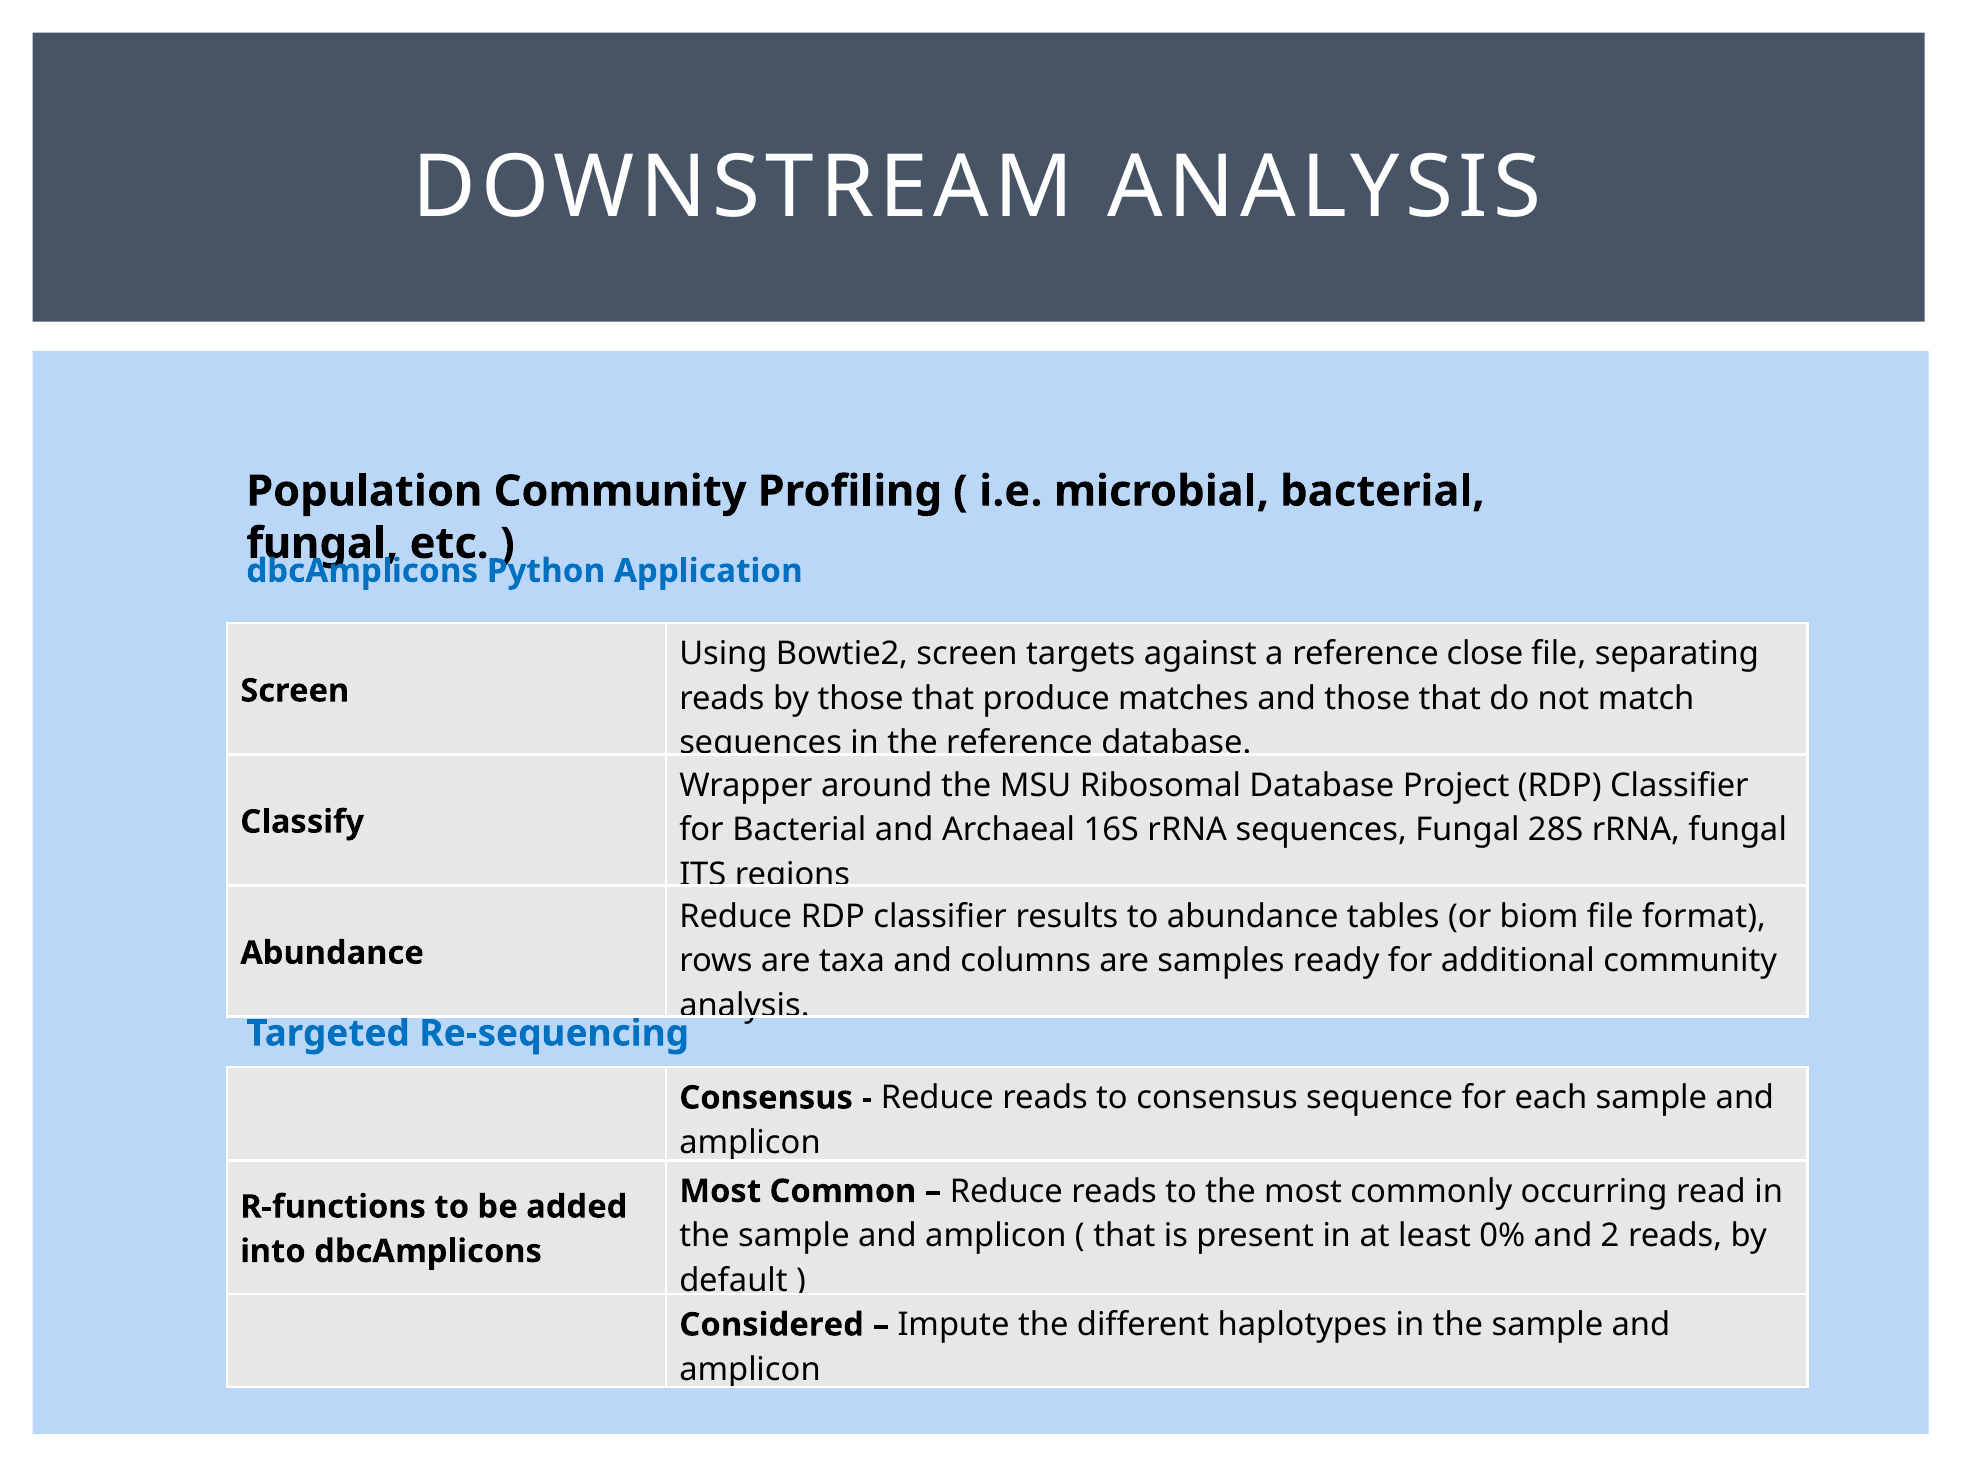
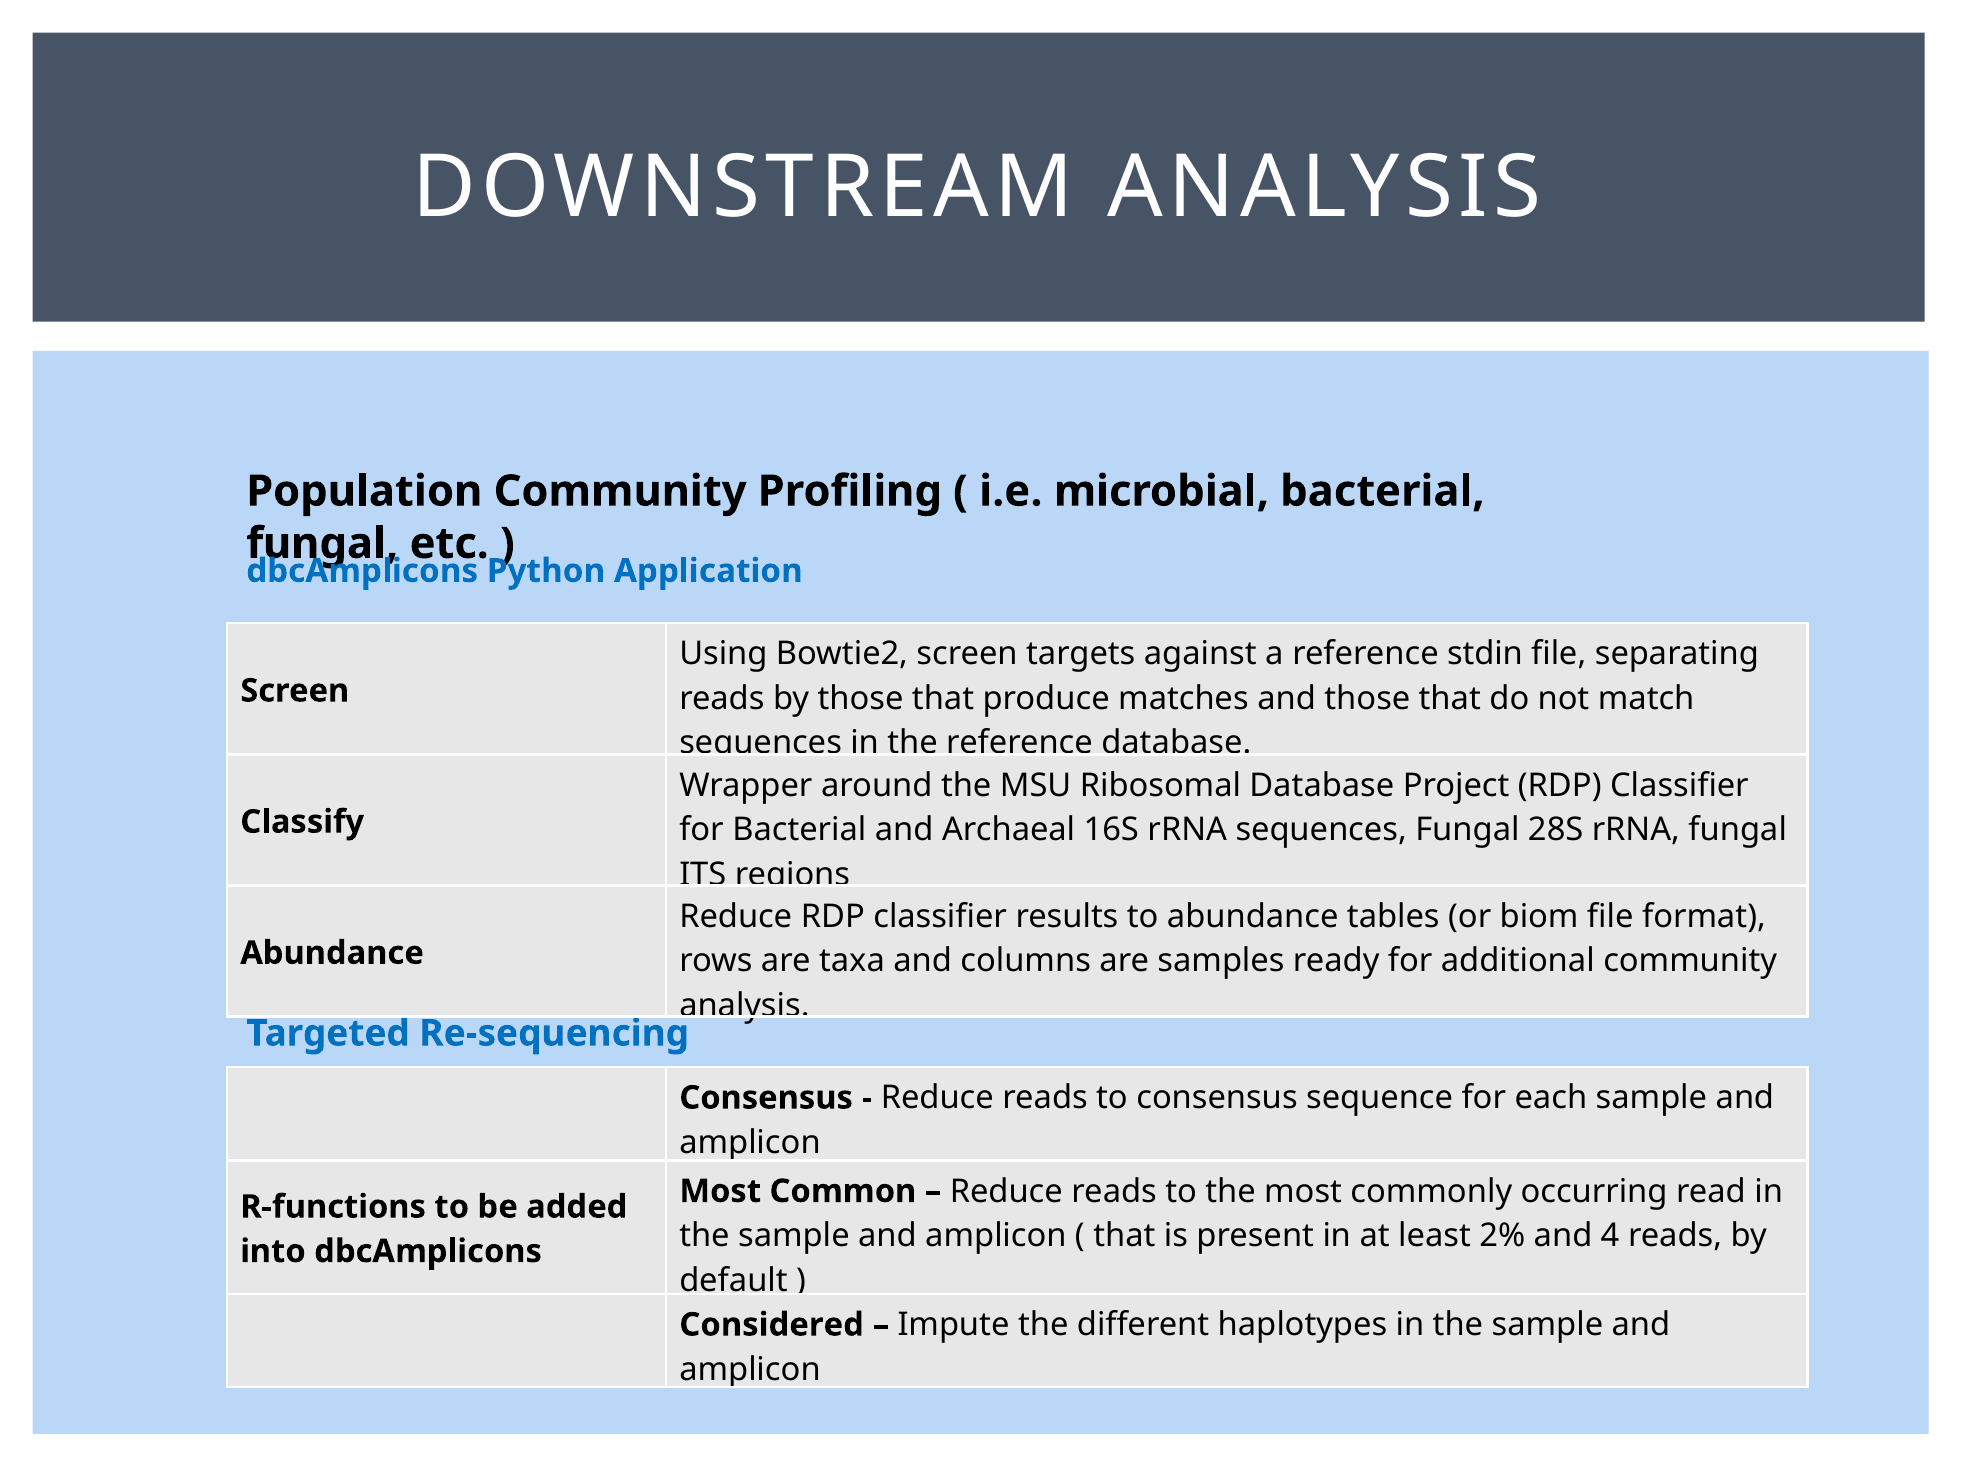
close: close -> stdin
0%: 0% -> 2%
2: 2 -> 4
